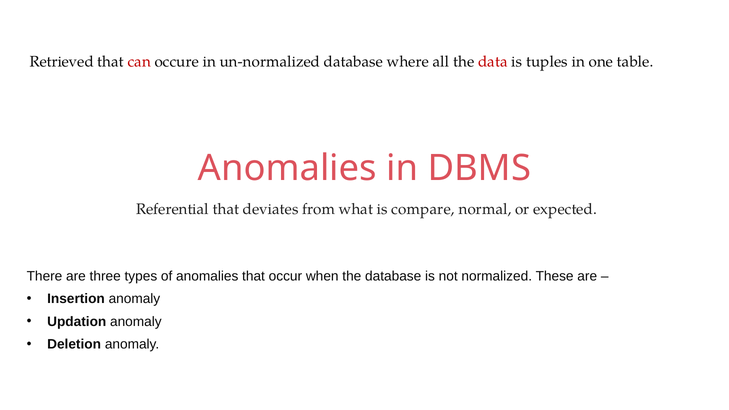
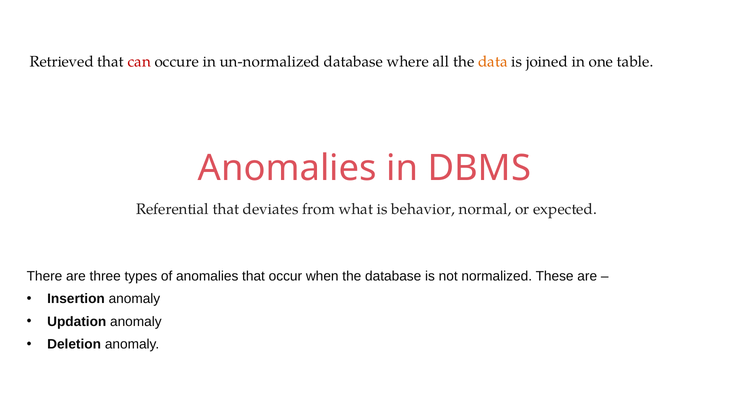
data colour: red -> orange
tuples: tuples -> joined
compare: compare -> behavior
